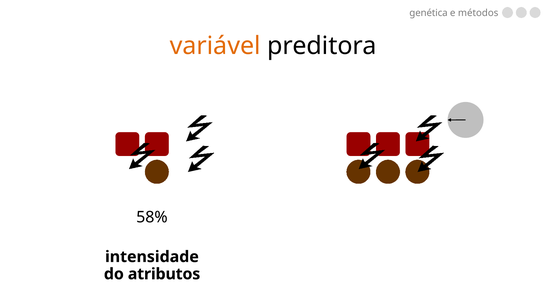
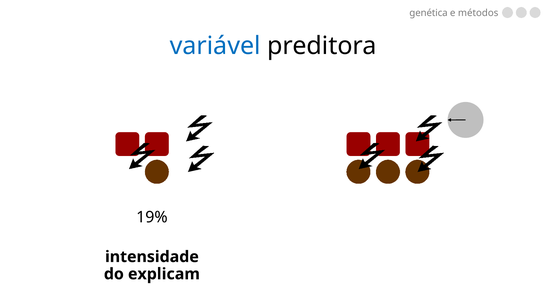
variável colour: orange -> blue
58%: 58% -> 19%
atributos: atributos -> explicam
